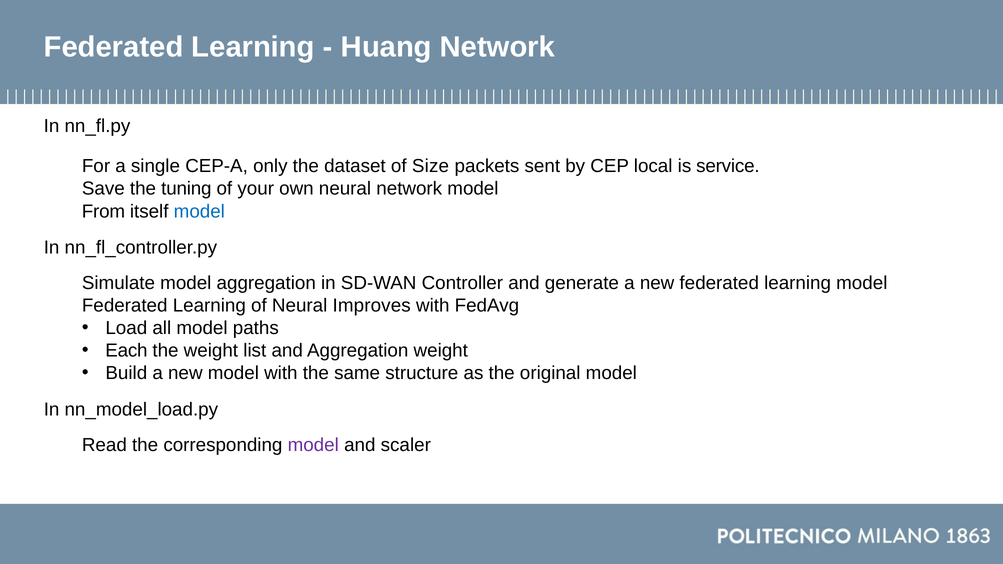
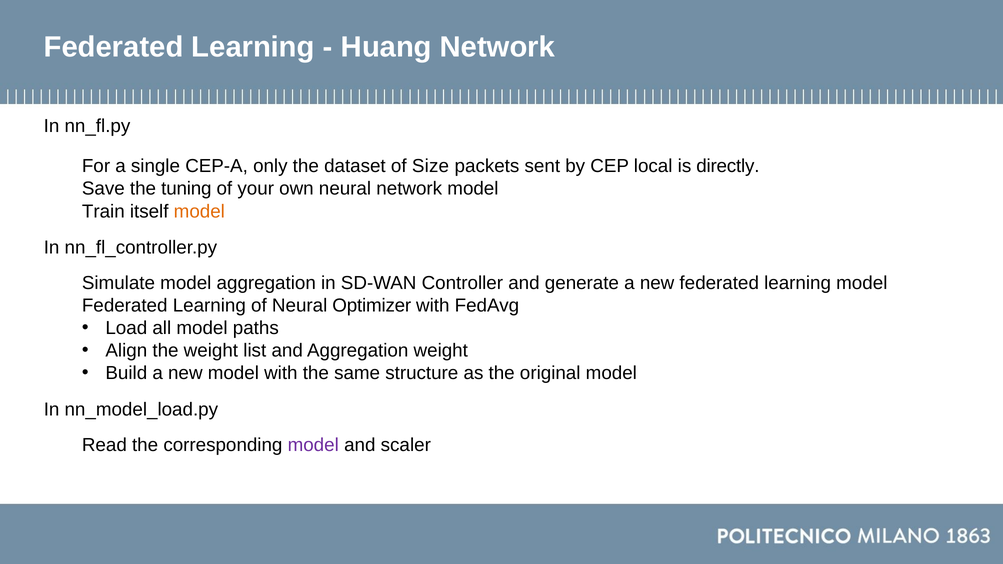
service: service -> directly
From: From -> Train
model at (199, 211) colour: blue -> orange
Improves: Improves -> Optimizer
Each: Each -> Align
